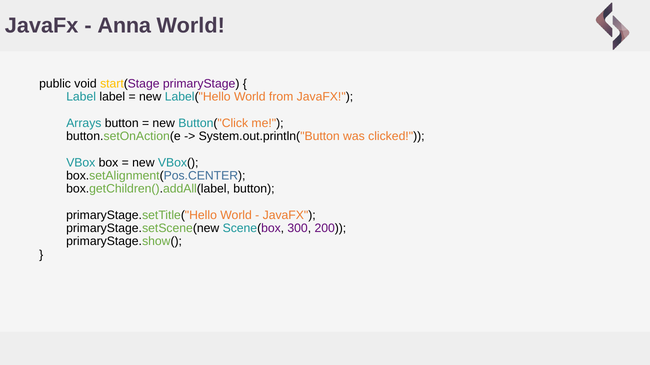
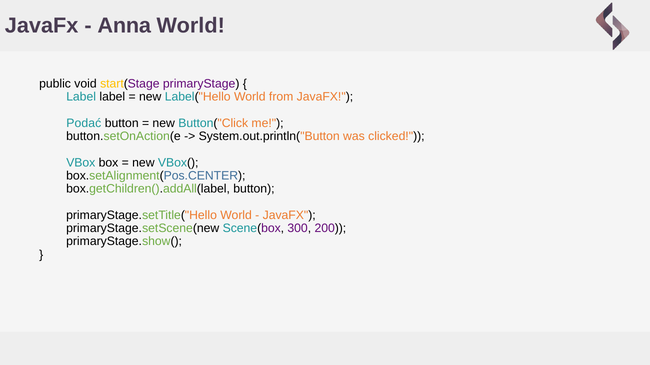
Arrays: Arrays -> Podać
